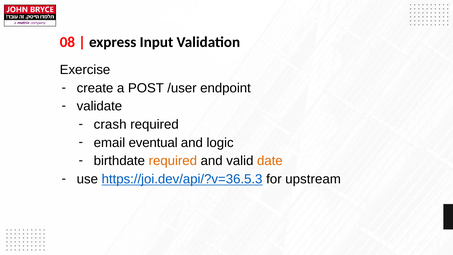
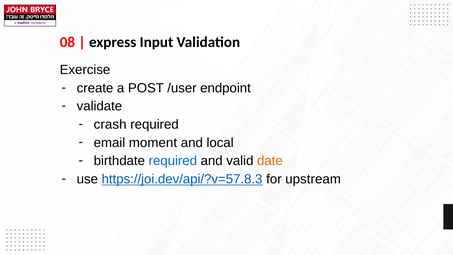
eventual: eventual -> moment
logic: logic -> local
required at (173, 161) colour: orange -> blue
https://joi.dev/api/?v=36.5.3: https://joi.dev/api/?v=36.5.3 -> https://joi.dev/api/?v=57.8.3
